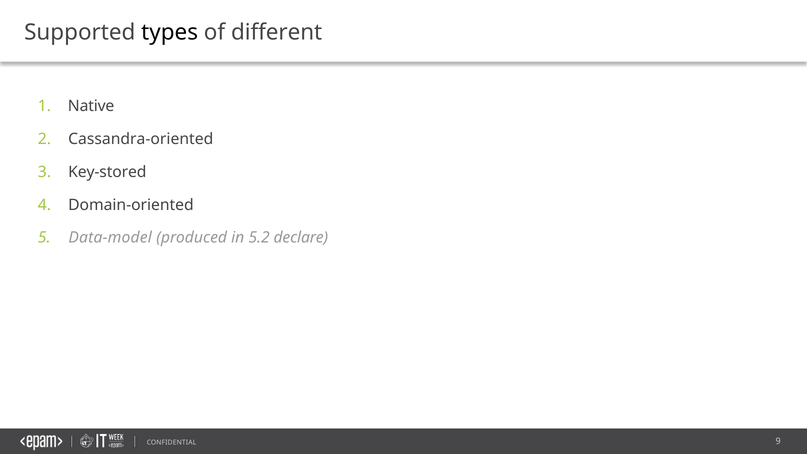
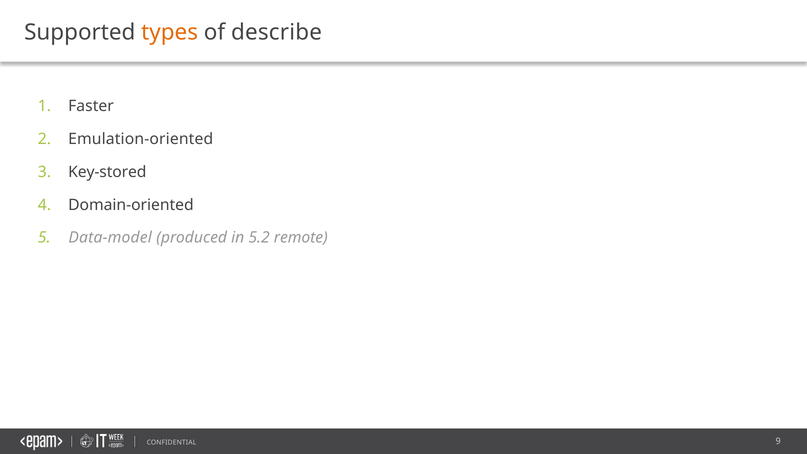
types colour: black -> orange
different: different -> describe
Native: Native -> Faster
Cassandra-oriented: Cassandra-oriented -> Emulation-oriented
declare: declare -> remote
